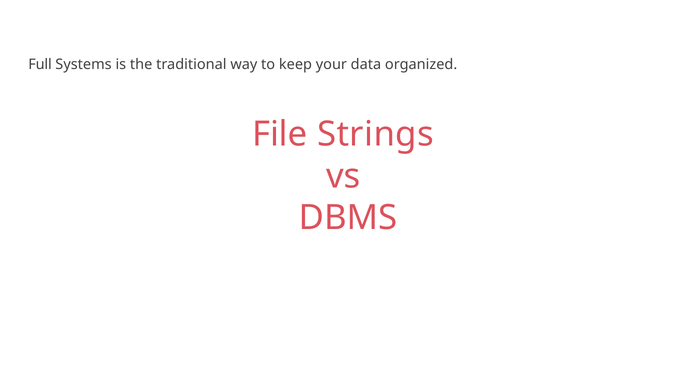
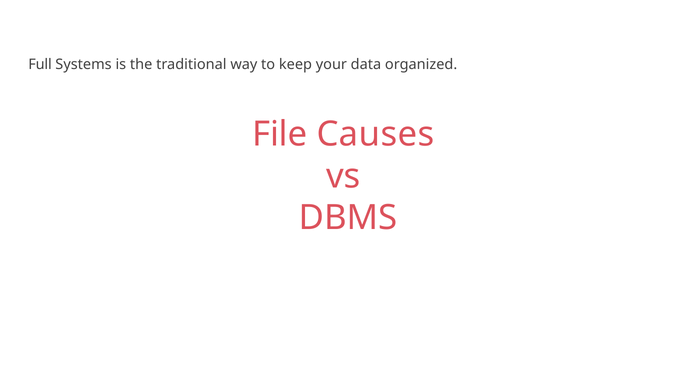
Strings: Strings -> Causes
